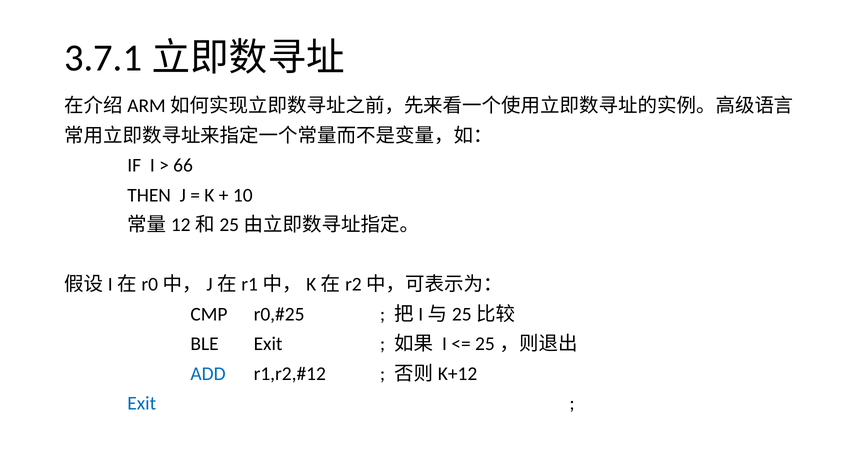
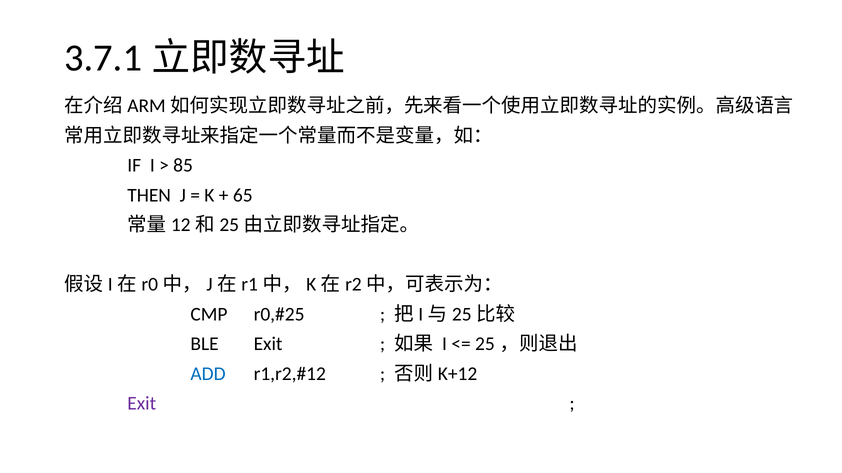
66: 66 -> 85
10: 10 -> 65
Exit at (142, 404) colour: blue -> purple
